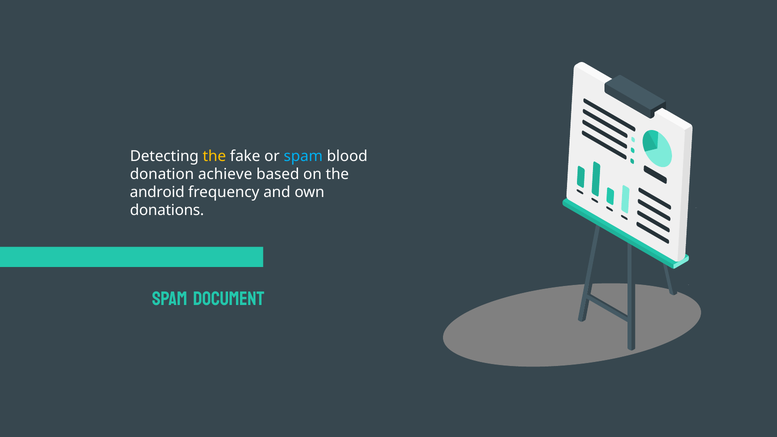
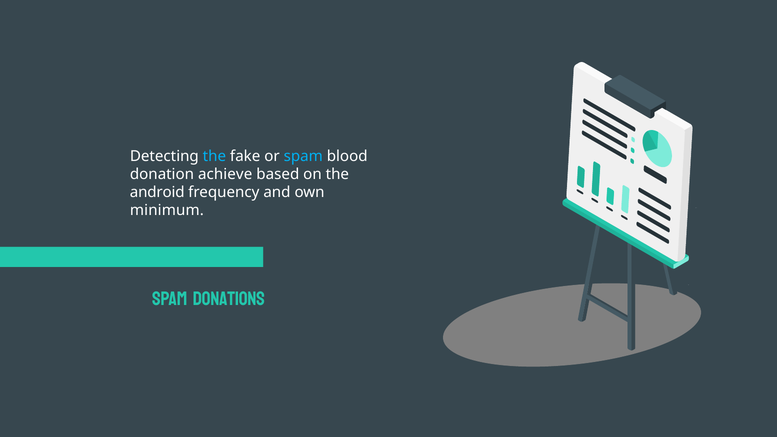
the at (214, 156) colour: yellow -> light blue
donations: donations -> minimum
document: document -> donations
